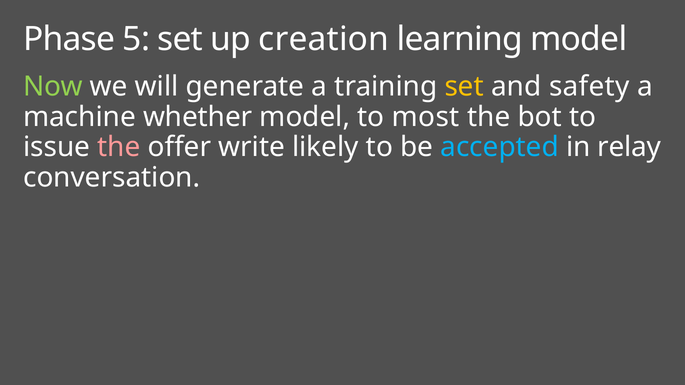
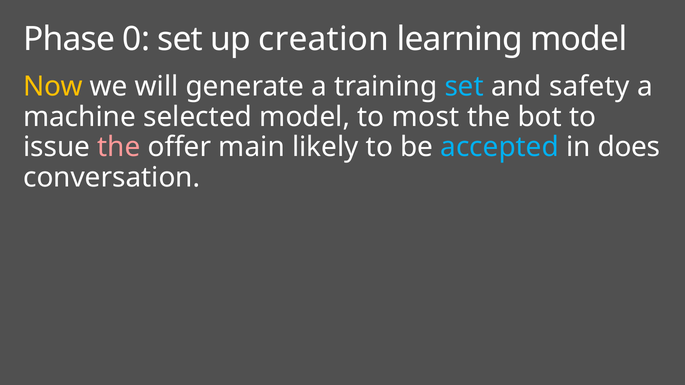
5: 5 -> 0
Now colour: light green -> yellow
set at (464, 87) colour: yellow -> light blue
whether: whether -> selected
write: write -> main
relay: relay -> does
